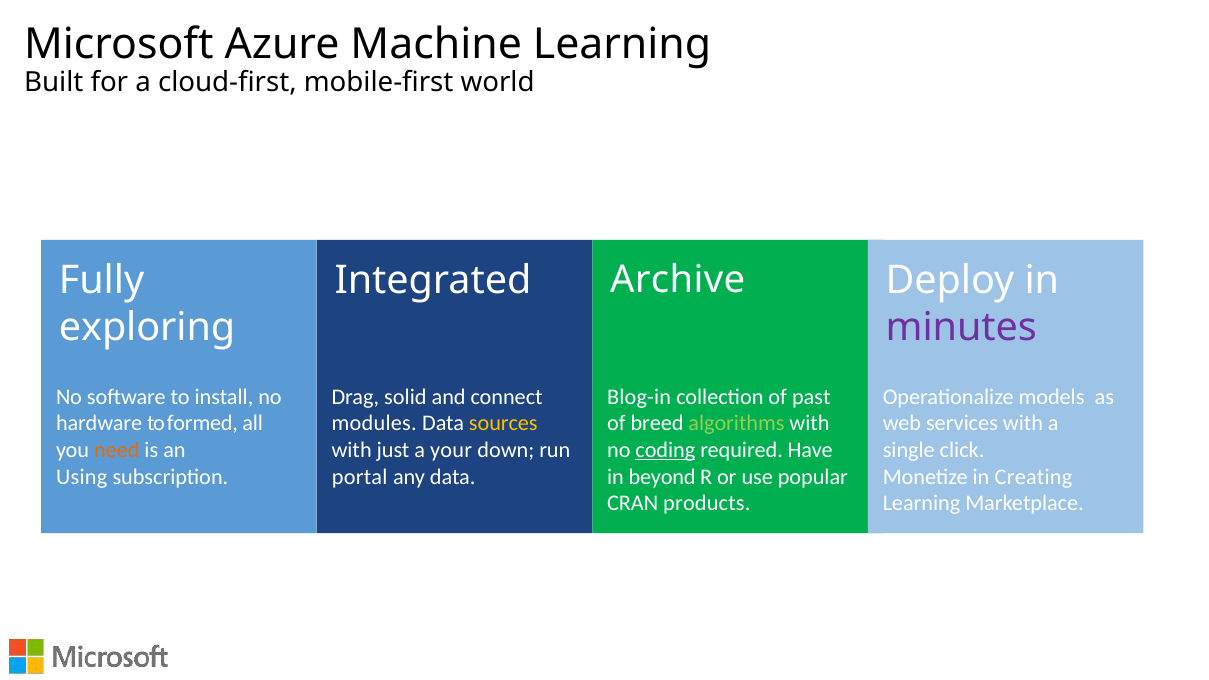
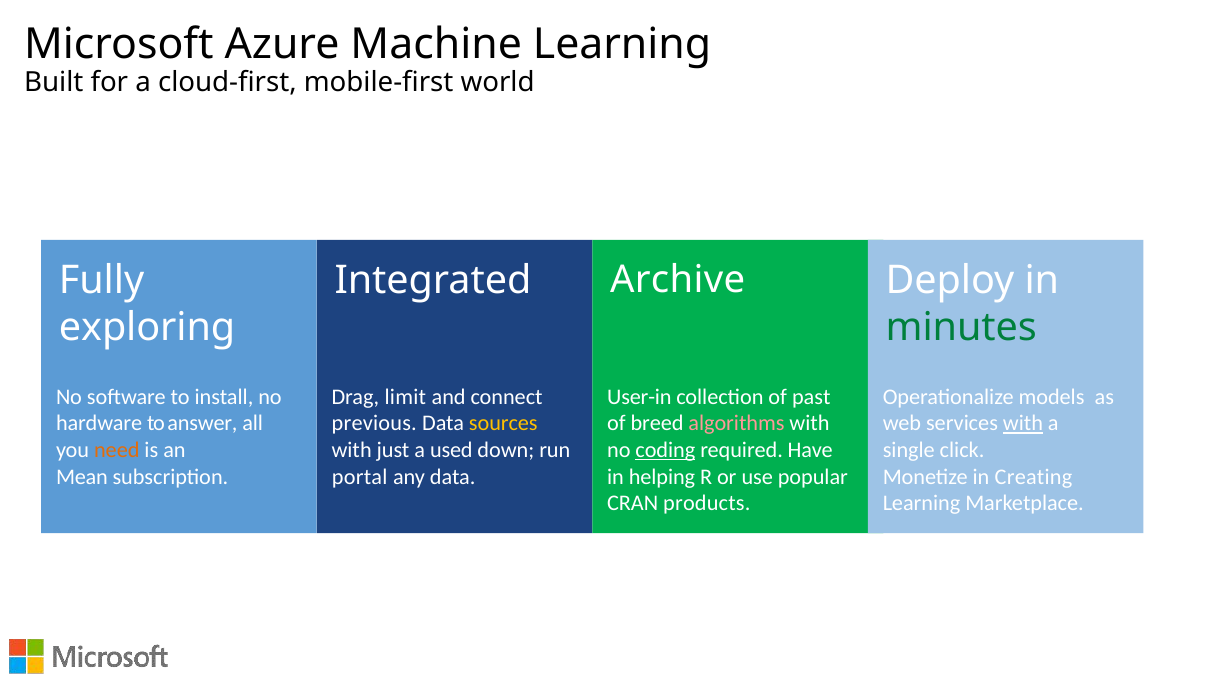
minutes colour: purple -> green
solid: solid -> limit
Blog-in: Blog-in -> User-in
formed: formed -> answer
modules: modules -> previous
algorithms colour: light green -> pink
with at (1023, 423) underline: none -> present
your: your -> used
Using: Using -> Mean
beyond: beyond -> helping
